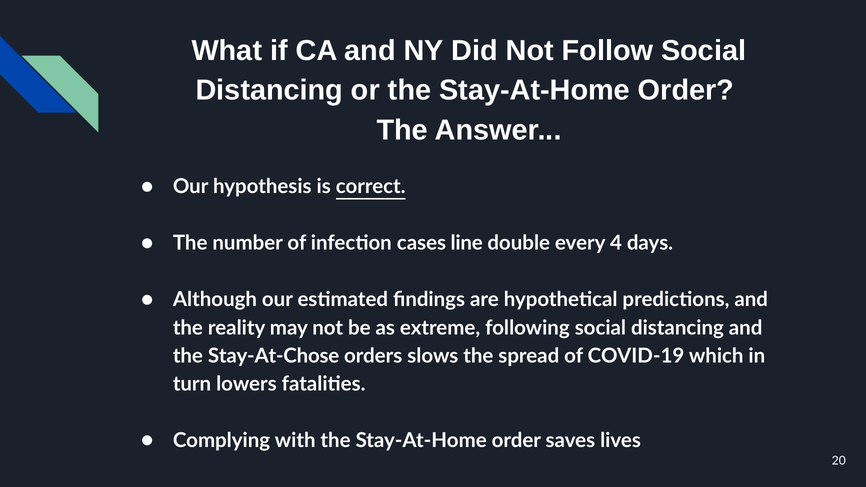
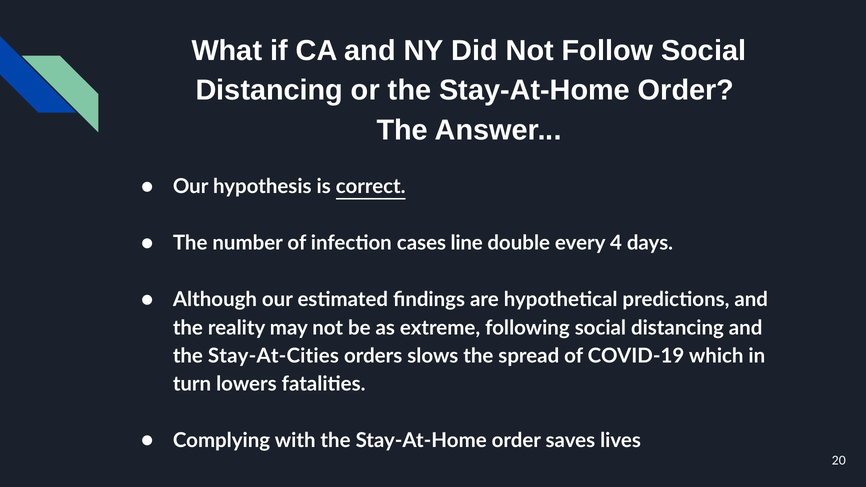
Stay-At-Chose: Stay-At-Chose -> Stay-At-Cities
